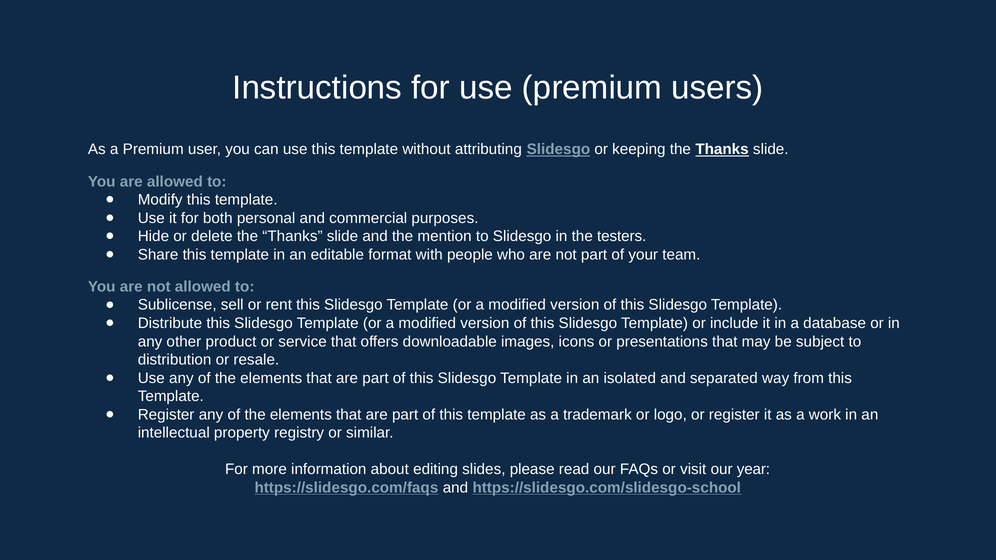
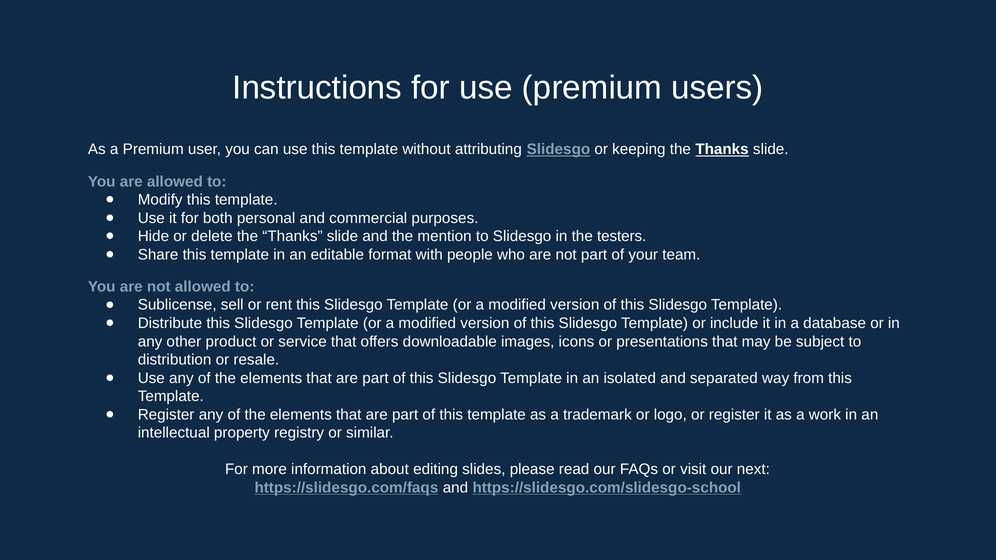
year: year -> next
